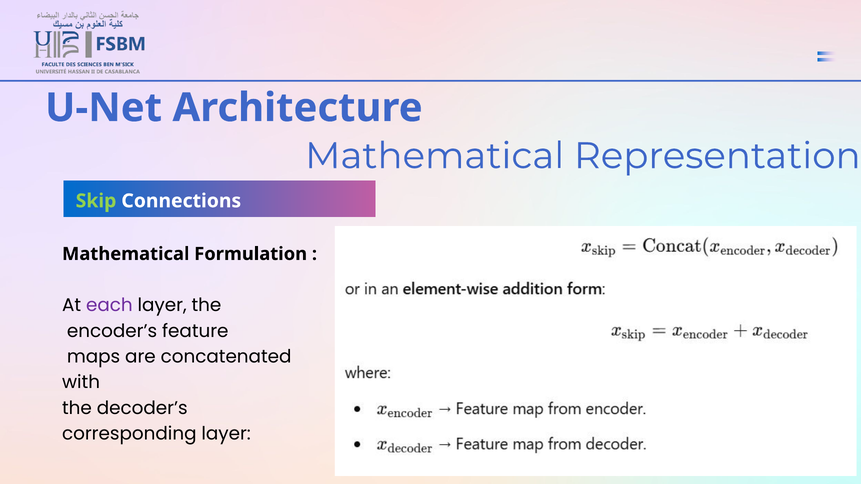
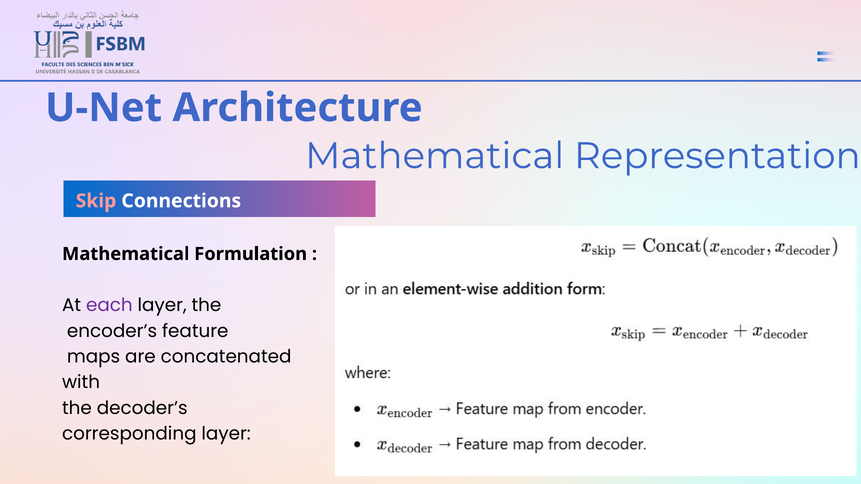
Skip colour: light green -> pink
